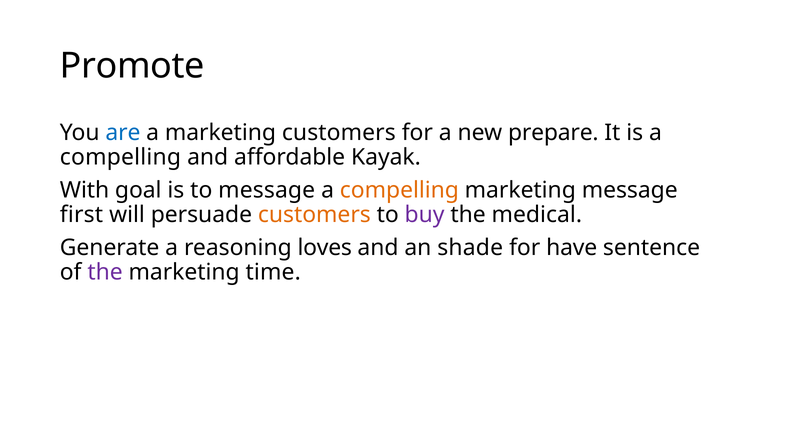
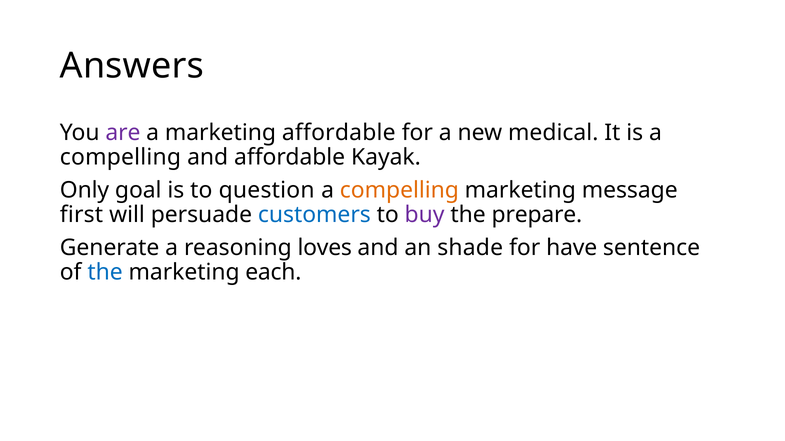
Promote: Promote -> Answers
are colour: blue -> purple
marketing customers: customers -> affordable
prepare: prepare -> medical
With: With -> Only
to message: message -> question
customers at (314, 215) colour: orange -> blue
medical: medical -> prepare
the at (105, 273) colour: purple -> blue
time: time -> each
